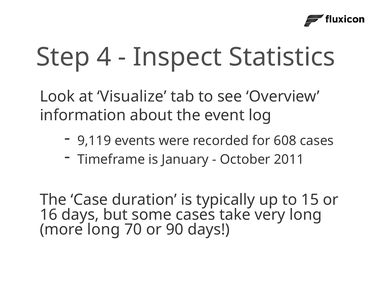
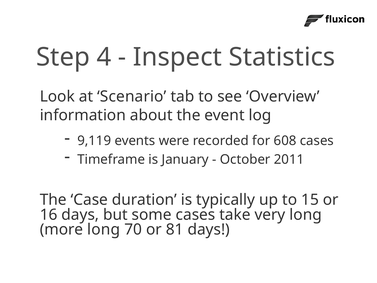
Visualize: Visualize -> Scenario
90: 90 -> 81
